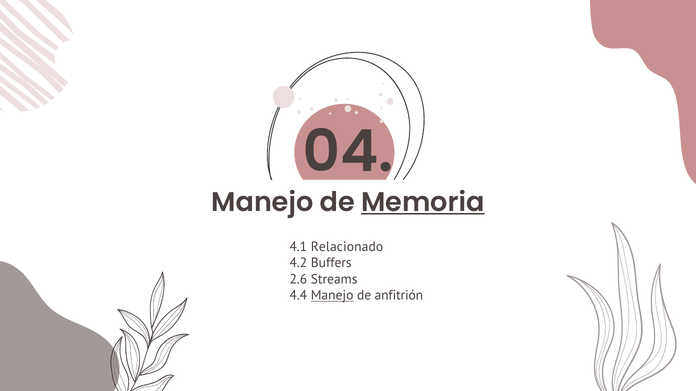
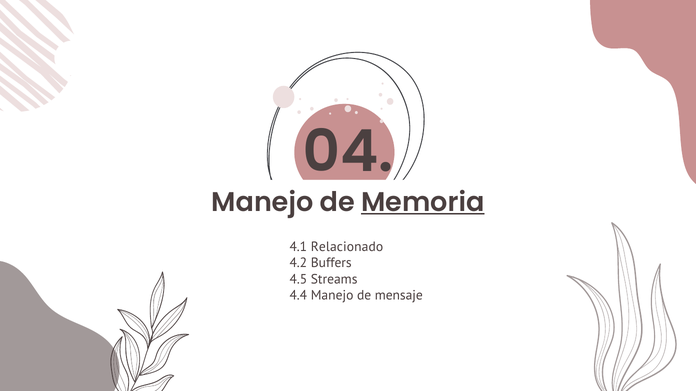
2.6: 2.6 -> 4.5
Manejo at (332, 296) underline: present -> none
anfitrión: anfitrión -> mensaje
